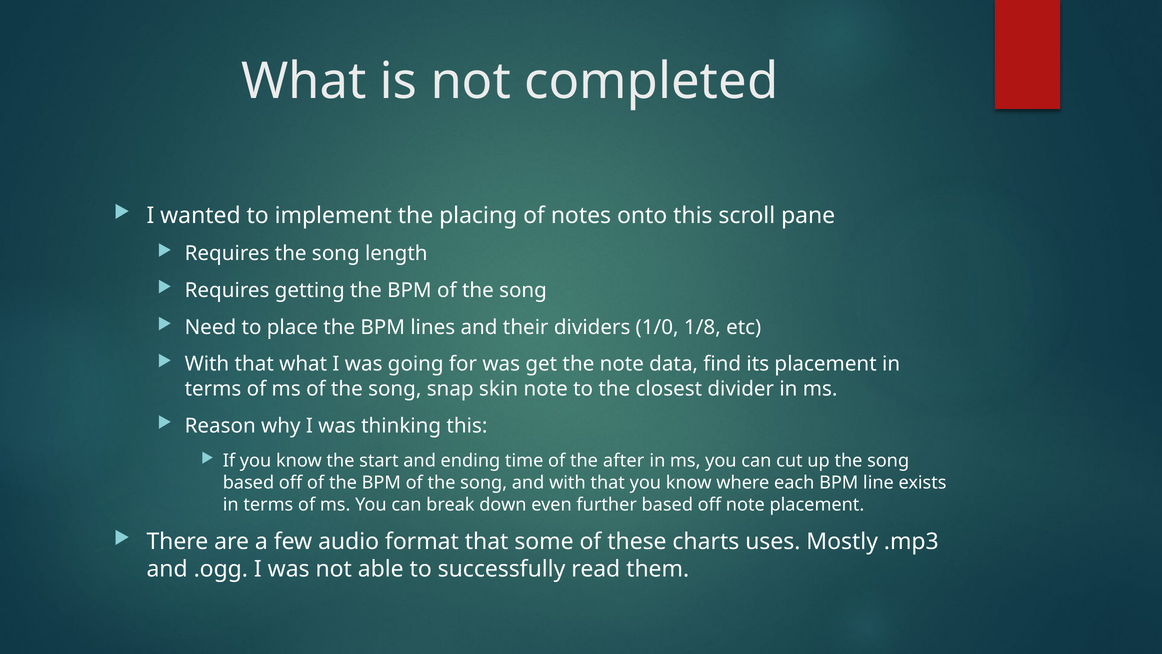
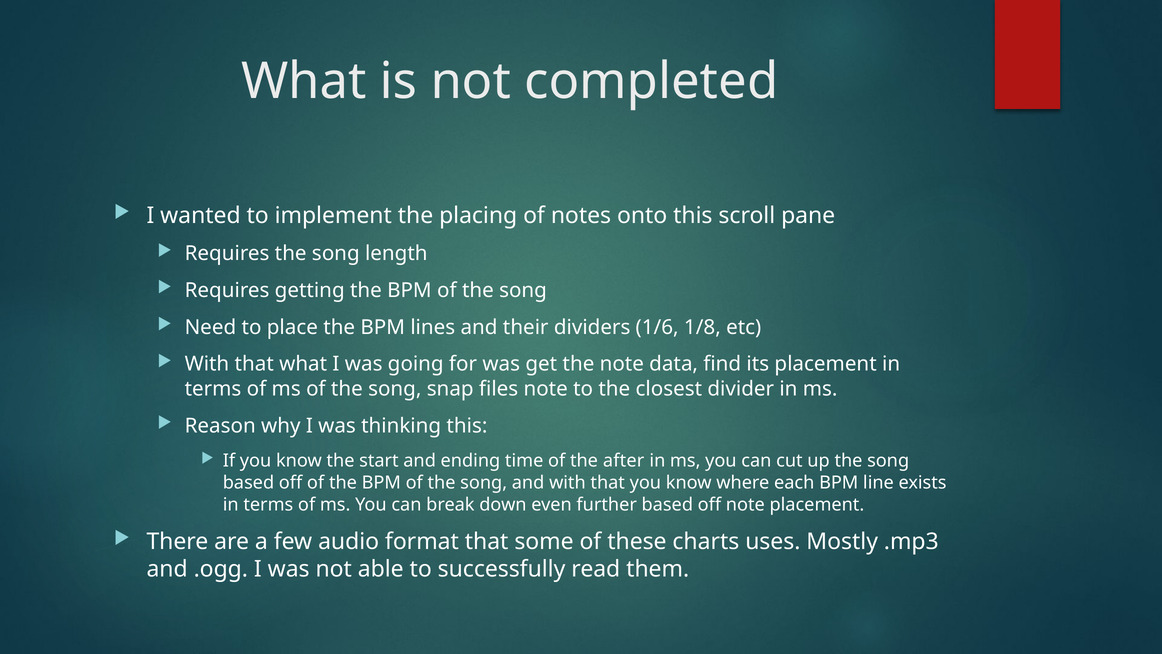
1/0: 1/0 -> 1/6
skin: skin -> files
